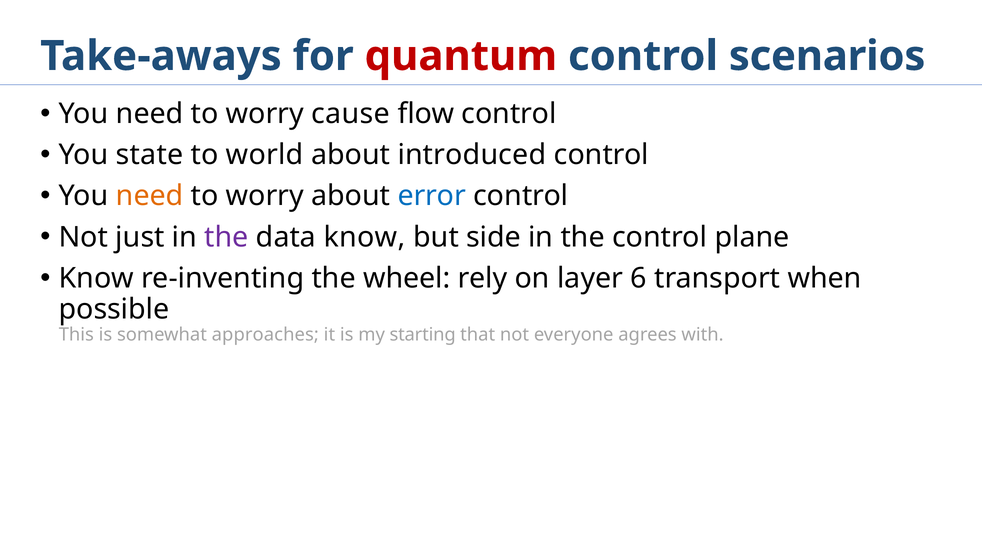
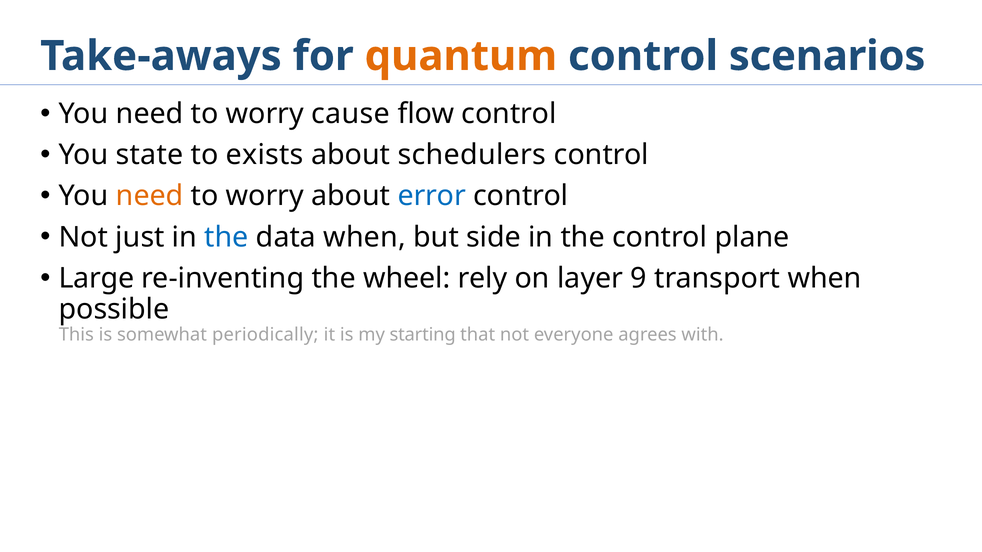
quantum colour: red -> orange
world: world -> exists
introduced: introduced -> schedulers
the at (227, 237) colour: purple -> blue
data know: know -> when
Know at (96, 278): Know -> Large
6: 6 -> 9
approaches: approaches -> periodically
